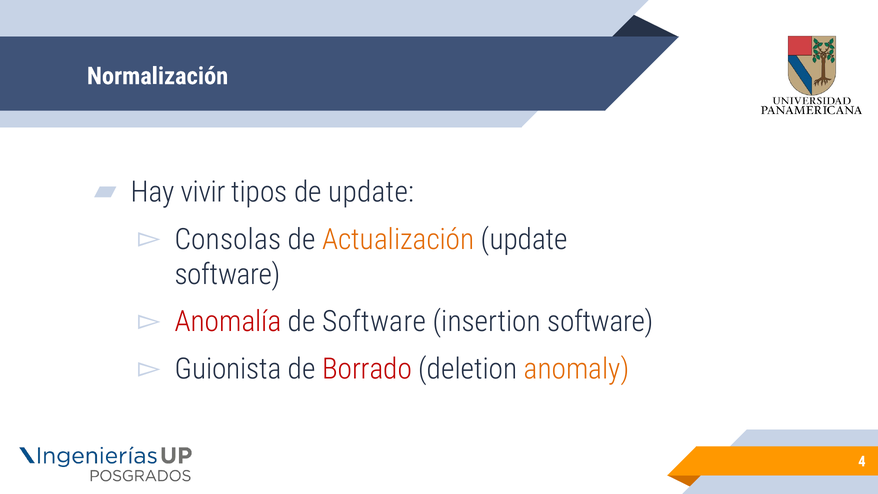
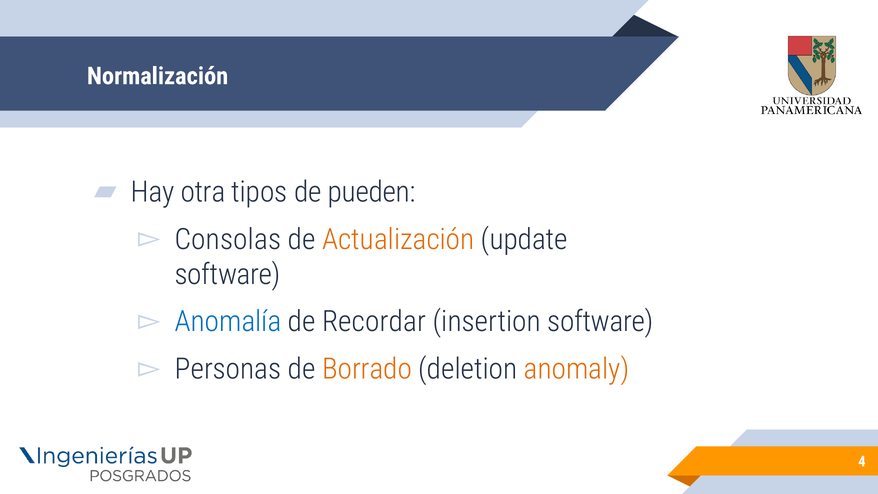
vivir: vivir -> otra
de update: update -> pueden
Anomalía colour: red -> blue
de Software: Software -> Recordar
Guionista: Guionista -> Personas
Borrado colour: red -> orange
